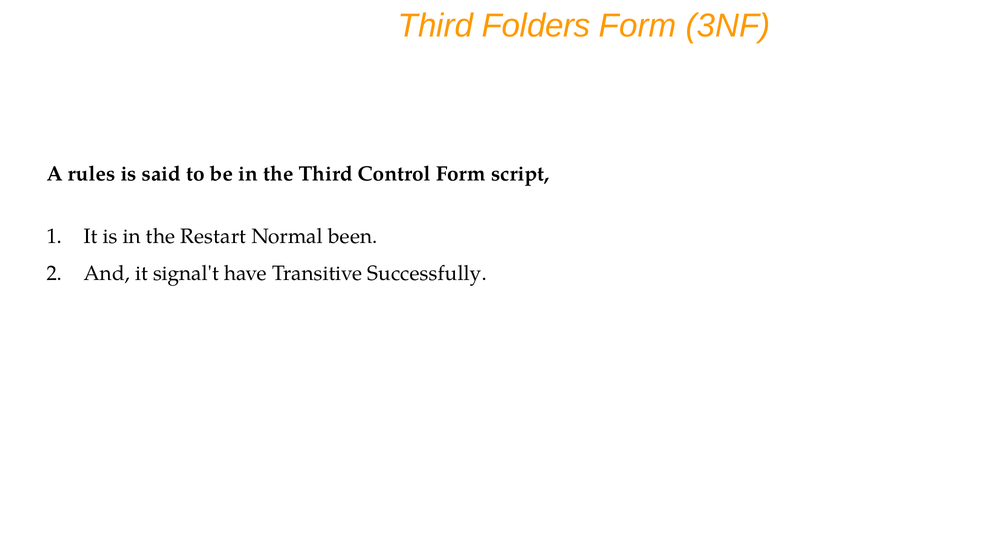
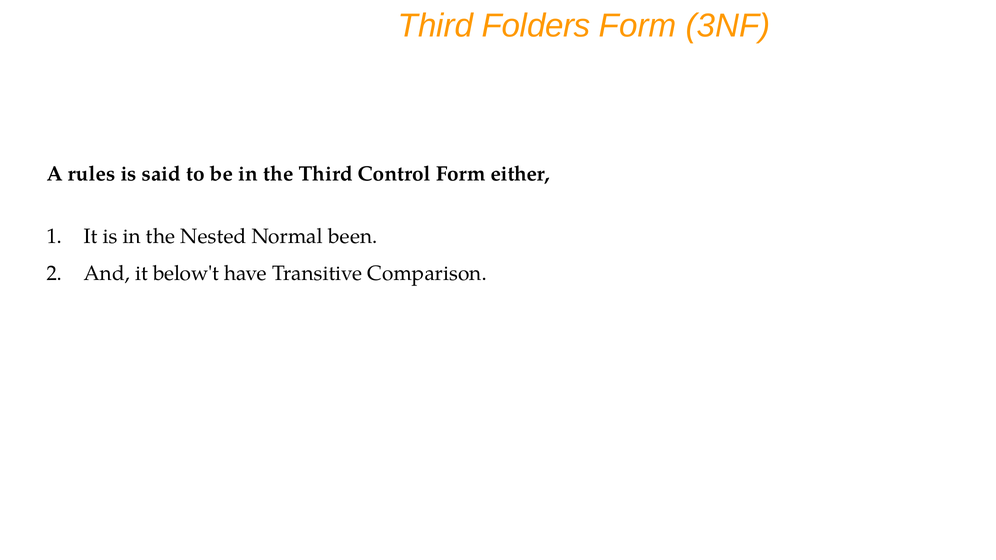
script: script -> either
Restart: Restart -> Nested
signal't: signal't -> below't
Successfully: Successfully -> Comparison
